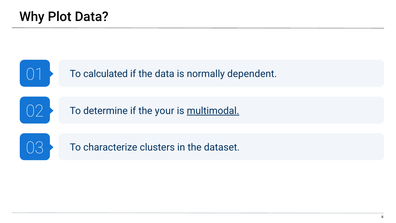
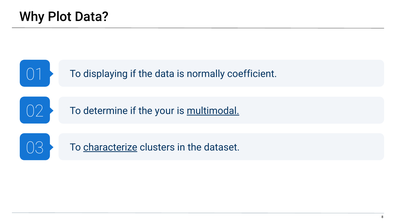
calculated: calculated -> displaying
dependent: dependent -> coefficient
characterize underline: none -> present
